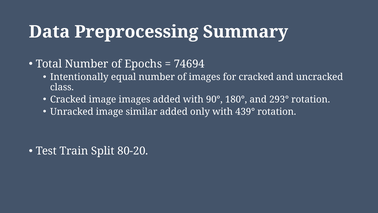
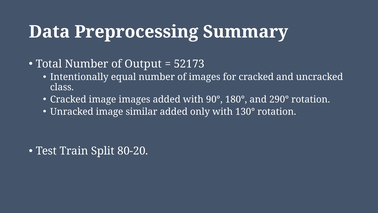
Epochs: Epochs -> Output
74694: 74694 -> 52173
293°: 293° -> 290°
439°: 439° -> 130°
